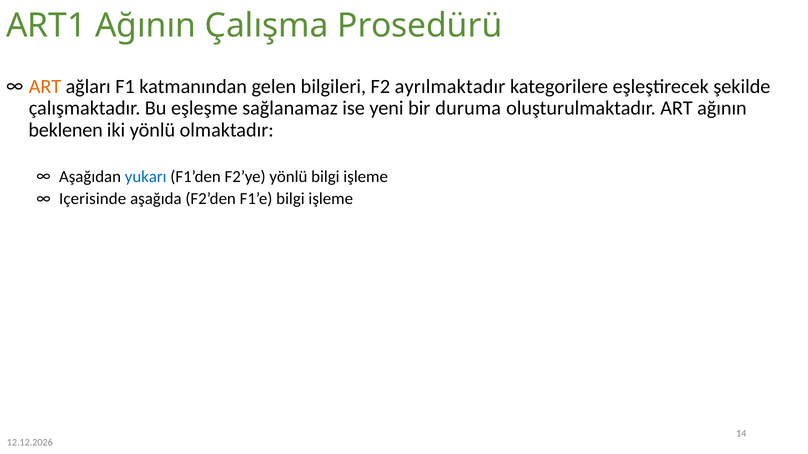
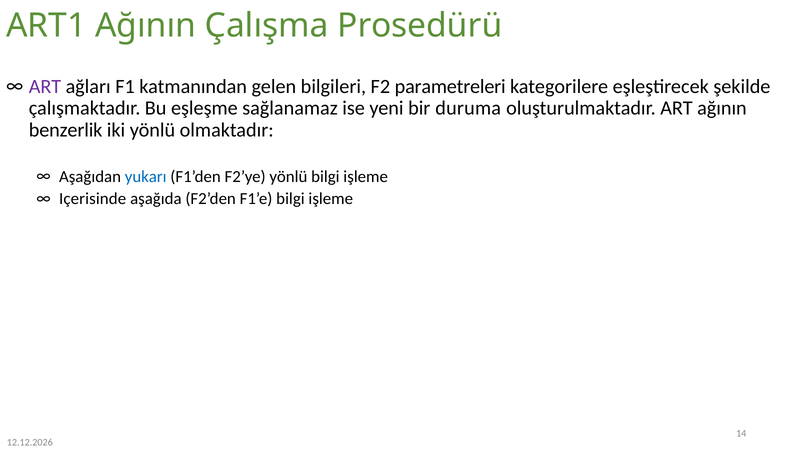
ART at (45, 87) colour: orange -> purple
ayrılmaktadır: ayrılmaktadır -> parametreleri
beklenen: beklenen -> benzerlik
